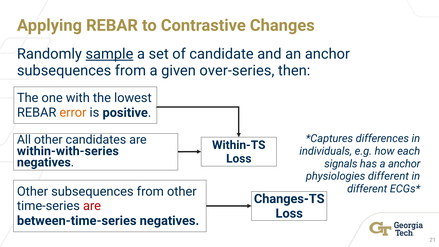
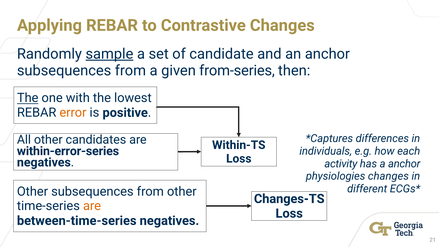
over-series: over-series -> from-series
The at (28, 98) underline: none -> present
within-with-series: within-with-series -> within-error-series
signals: signals -> activity
physiologies different: different -> changes
are at (92, 206) colour: red -> orange
